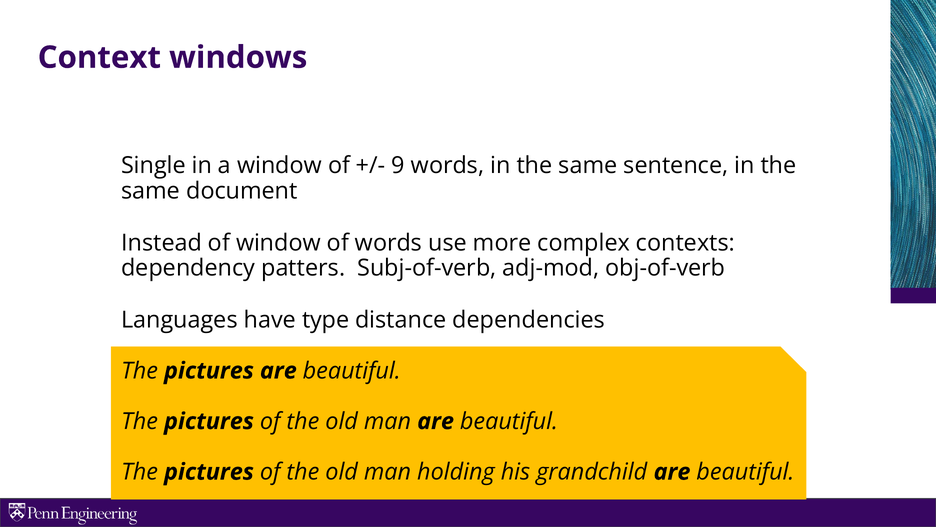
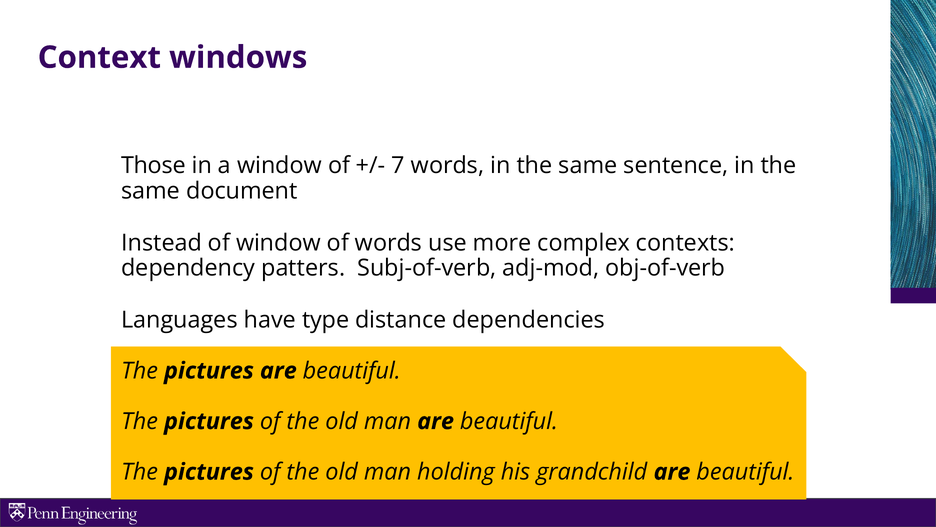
Single: Single -> Those
9: 9 -> 7
